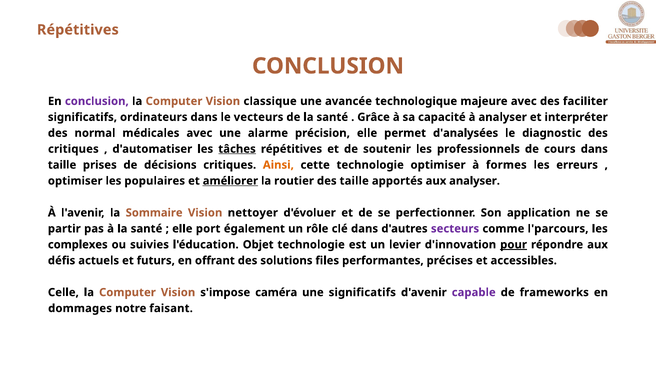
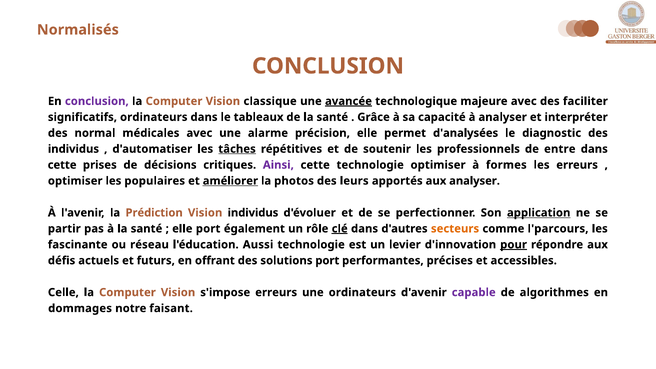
Répétitives at (78, 30): Répétitives -> Normalisés
avancée underline: none -> present
vecteurs: vecteurs -> tableaux
critiques at (73, 149): critiques -> individus
cours: cours -> entre
taille at (62, 165): taille -> cette
Ainsi colour: orange -> purple
routier: routier -> photos
des taille: taille -> leurs
Sommaire: Sommaire -> Prédiction
Vision nettoyer: nettoyer -> individus
application underline: none -> present
clé underline: none -> present
secteurs colour: purple -> orange
complexes: complexes -> fascinante
suivies: suivies -> réseau
Objet: Objet -> Aussi
solutions files: files -> port
s'impose caméra: caméra -> erreurs
une significatifs: significatifs -> ordinateurs
frameworks: frameworks -> algorithmes
